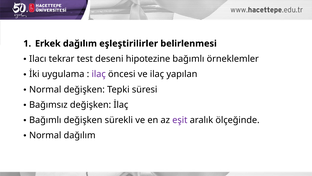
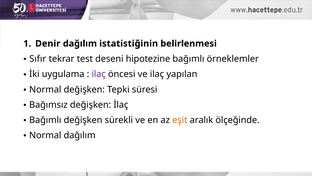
Erkek: Erkek -> Denir
eşleştirilirler: eşleştirilirler -> istatistiğinin
Ilacı: Ilacı -> Sıfır
eşit colour: purple -> orange
